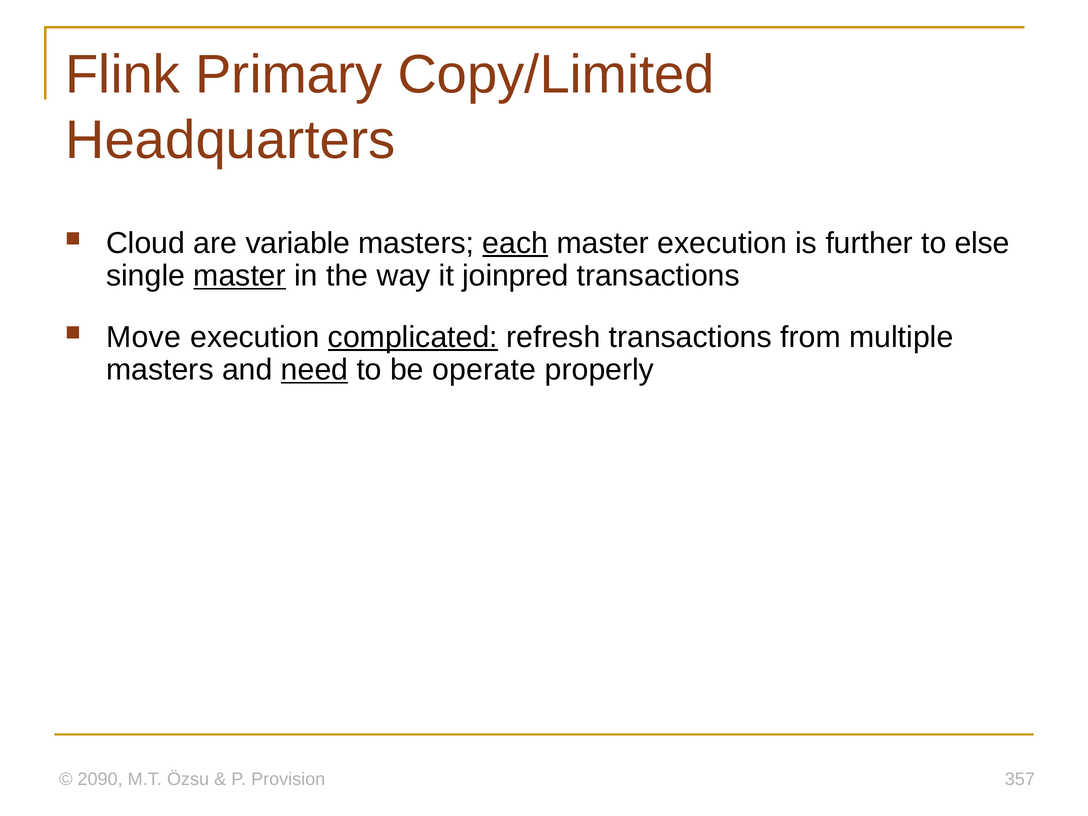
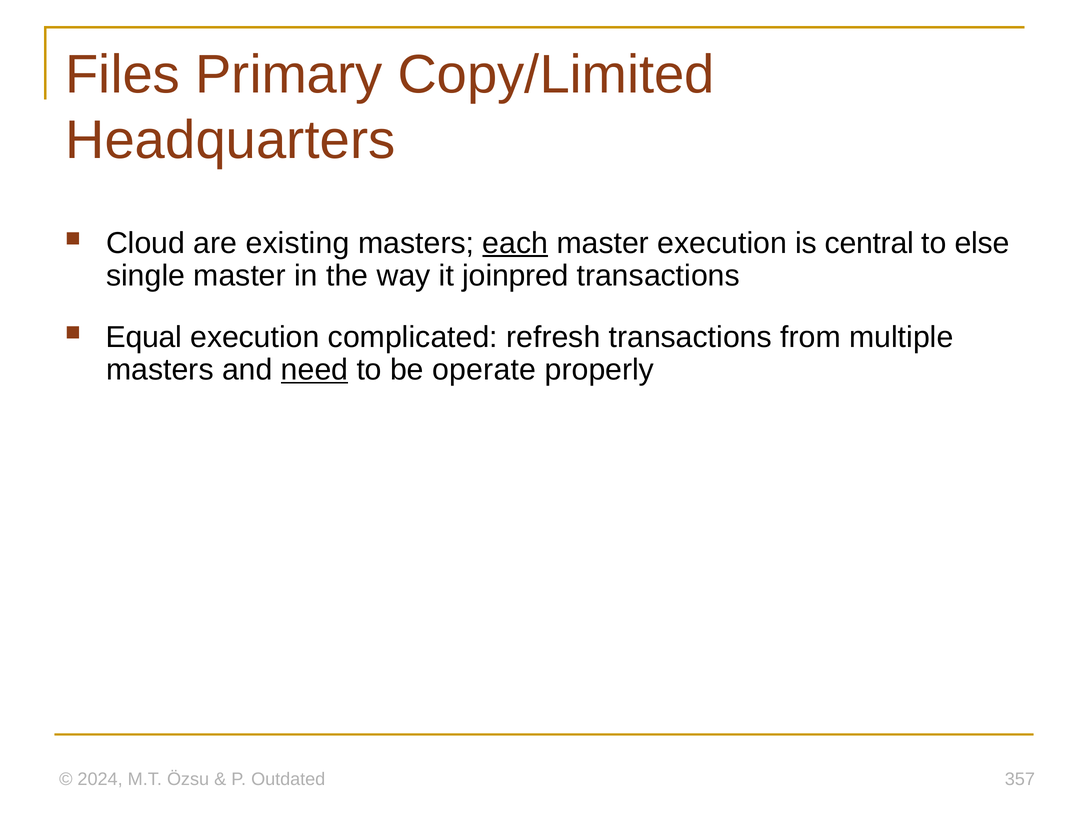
Flink: Flink -> Files
variable: variable -> existing
further: further -> central
master at (240, 276) underline: present -> none
Move: Move -> Equal
complicated underline: present -> none
2090: 2090 -> 2024
Provision: Provision -> Outdated
